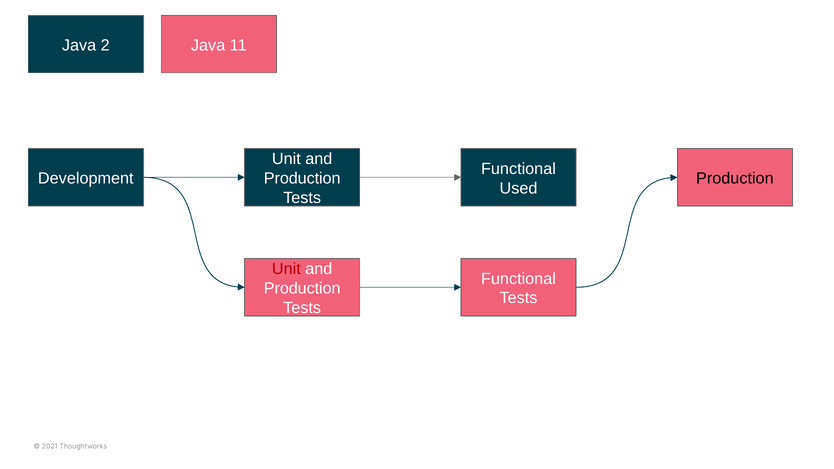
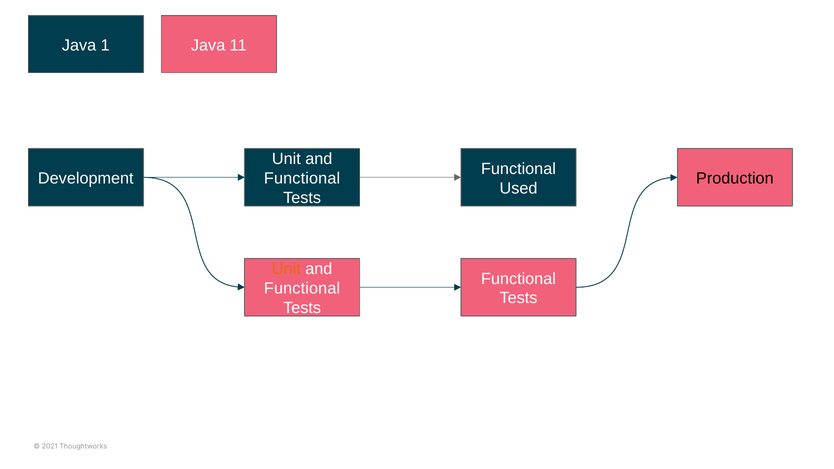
2: 2 -> 1
Production at (302, 178): Production -> Functional
Unit at (286, 269) colour: red -> orange
Production at (302, 288): Production -> Functional
